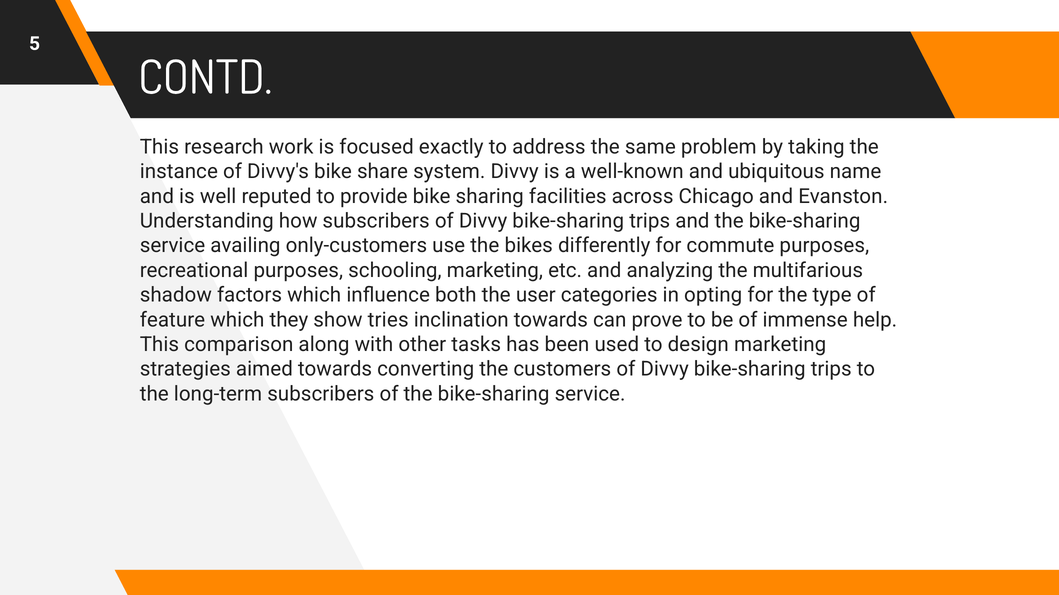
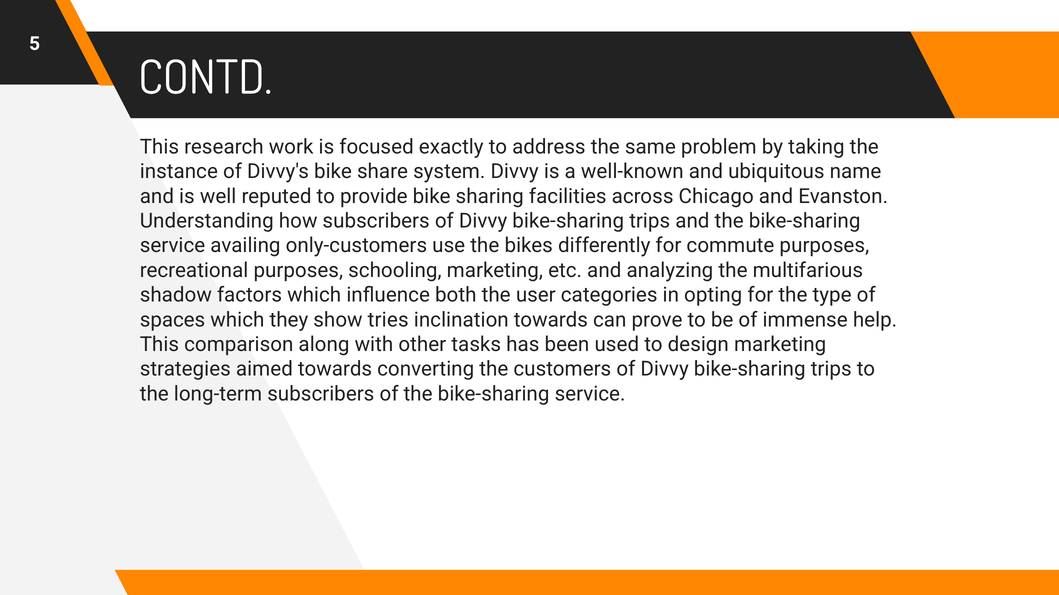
feature: feature -> spaces
